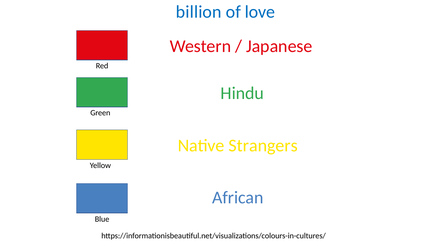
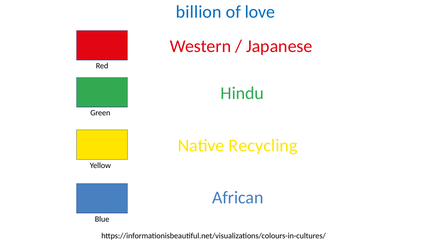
Strangers: Strangers -> Recycling
